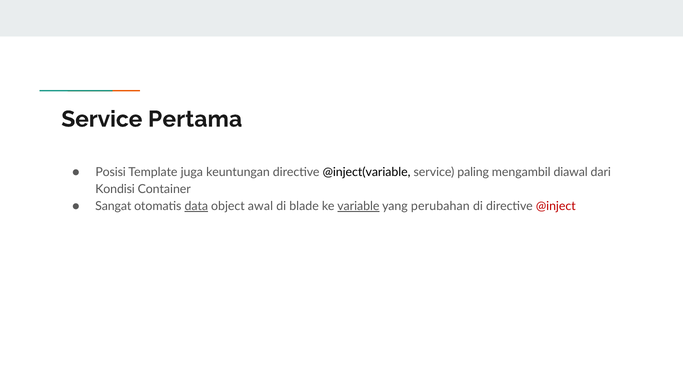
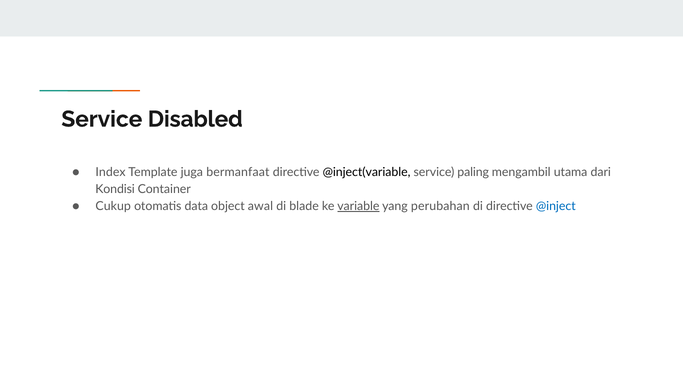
Pertama: Pertama -> Disabled
Posisi: Posisi -> Index
keuntungan: keuntungan -> bermanfaat
diawal: diawal -> utama
Sangat: Sangat -> Cukup
data underline: present -> none
@inject colour: red -> blue
